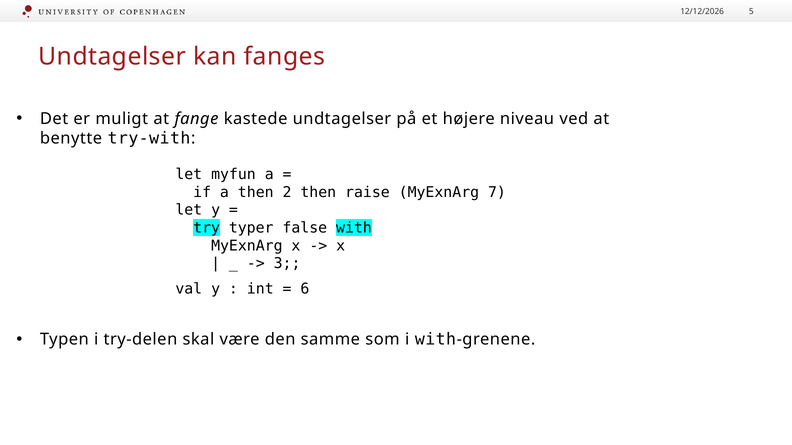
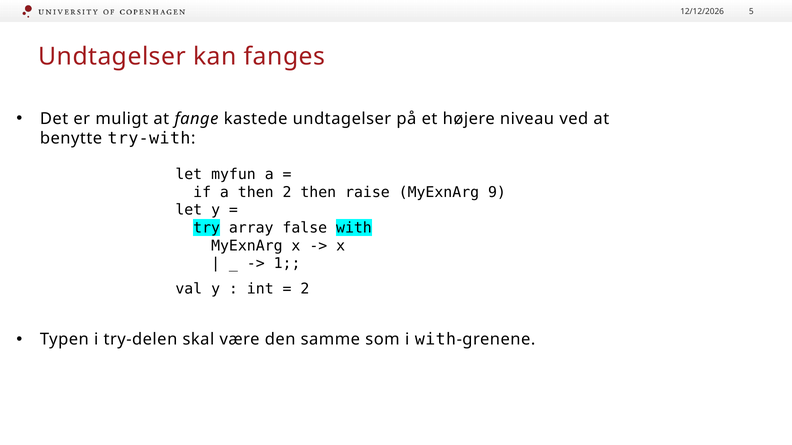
7: 7 -> 9
typer: typer -> array
3: 3 -> 1
6 at (305, 289): 6 -> 2
